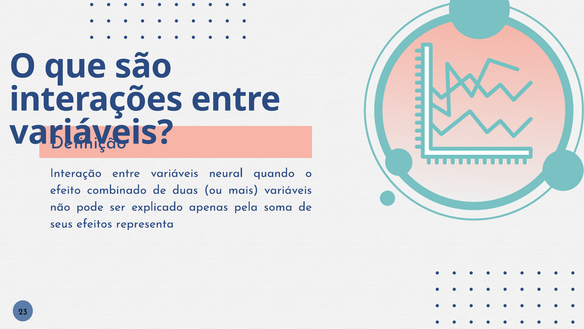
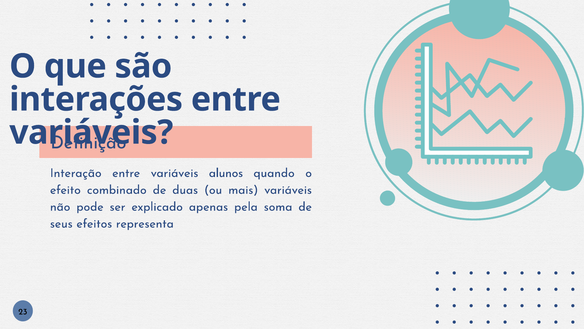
neural: neural -> alunos
